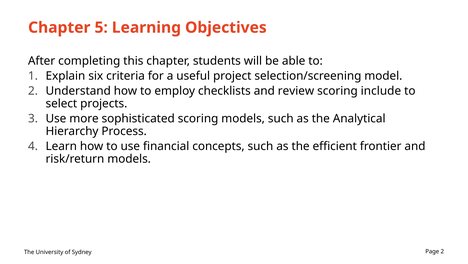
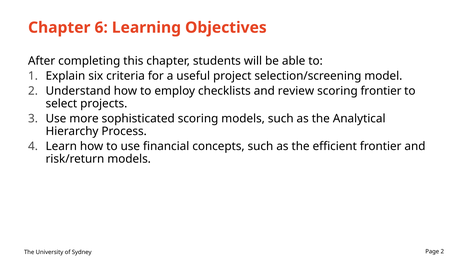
5: 5 -> 6
scoring include: include -> frontier
